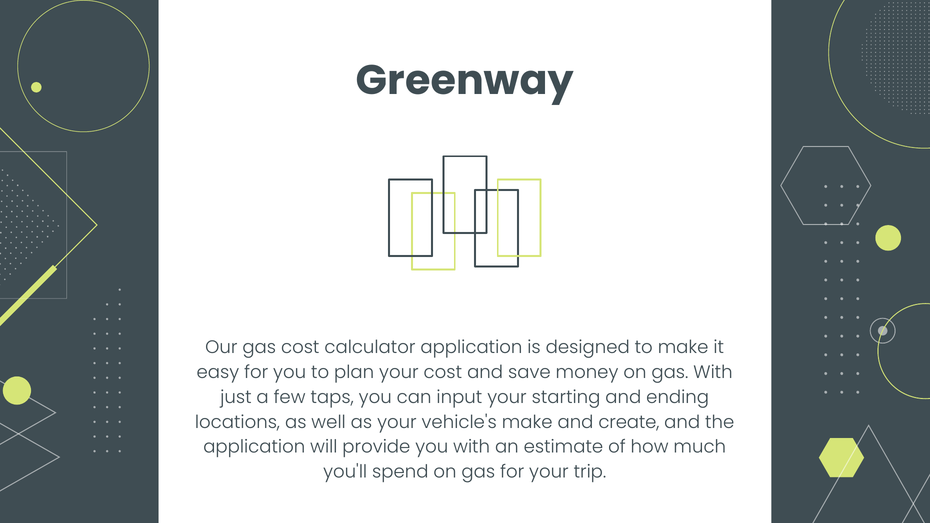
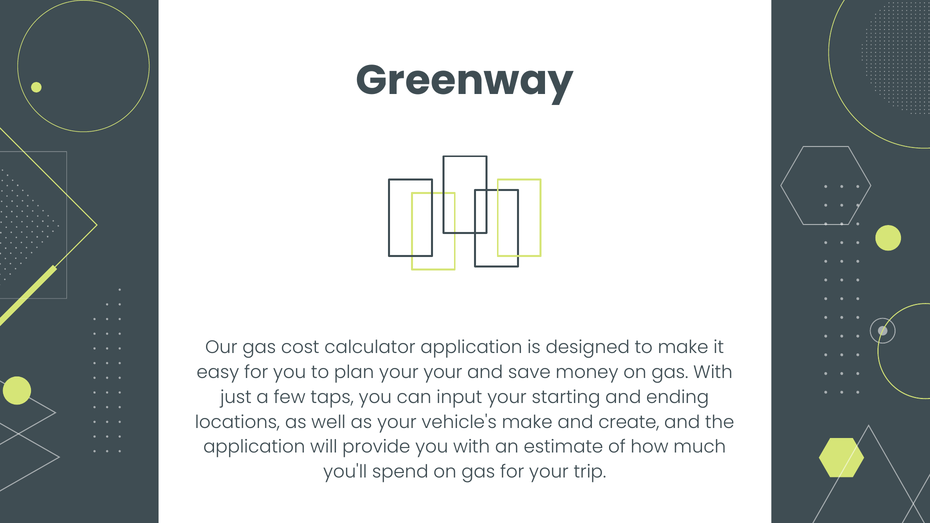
your cost: cost -> your
